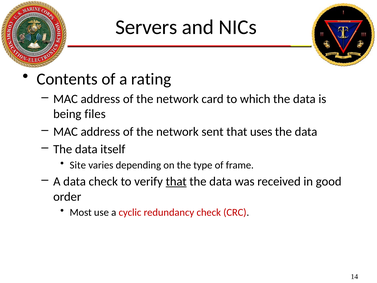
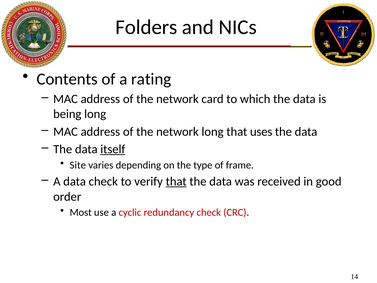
Servers: Servers -> Folders
being files: files -> long
network sent: sent -> long
itself underline: none -> present
